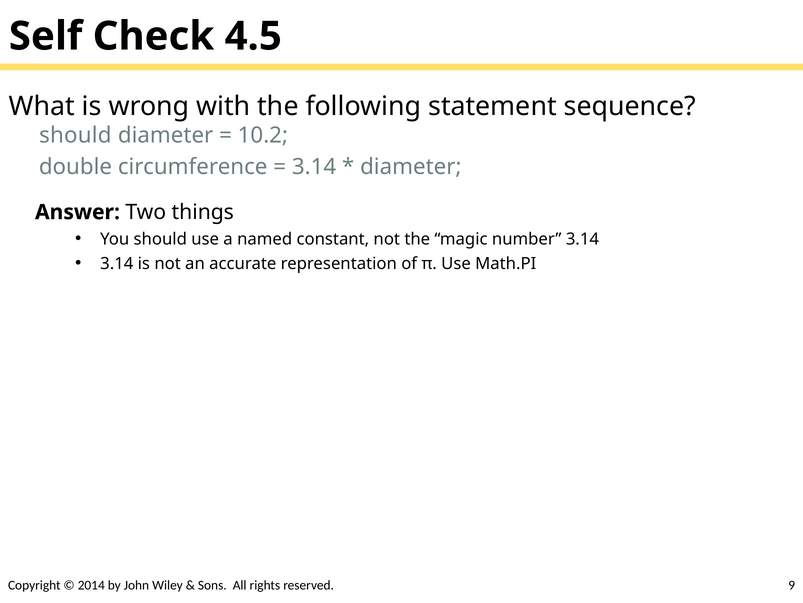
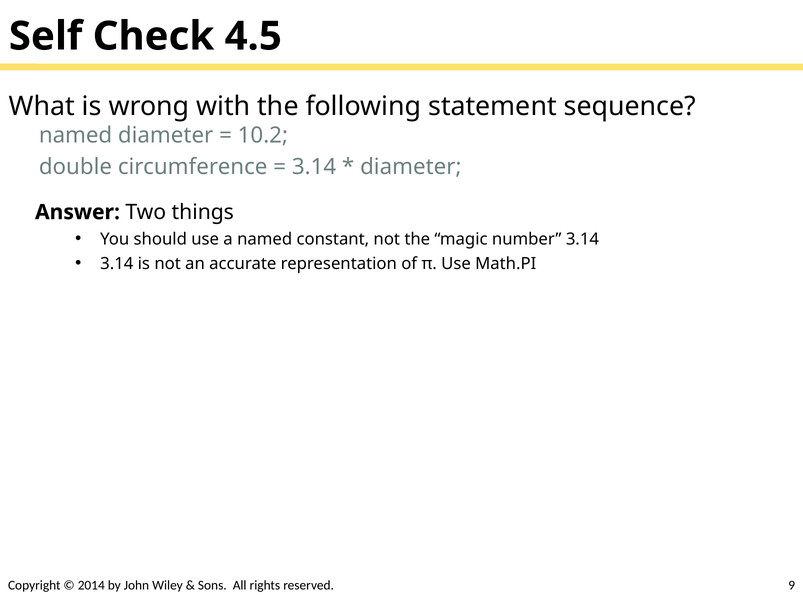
should at (75, 135): should -> named
